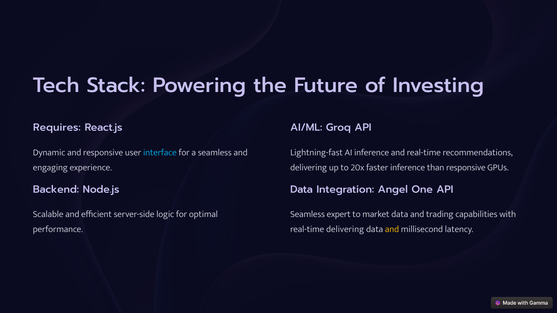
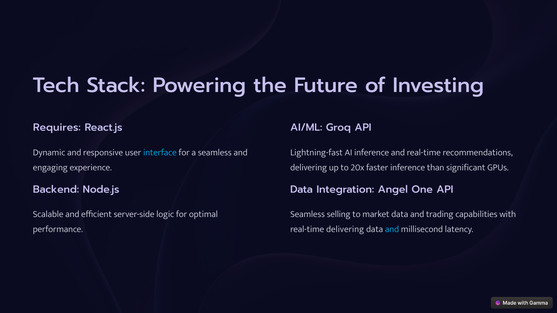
than responsive: responsive -> significant
expert: expert -> selling
and at (392, 230) colour: yellow -> light blue
